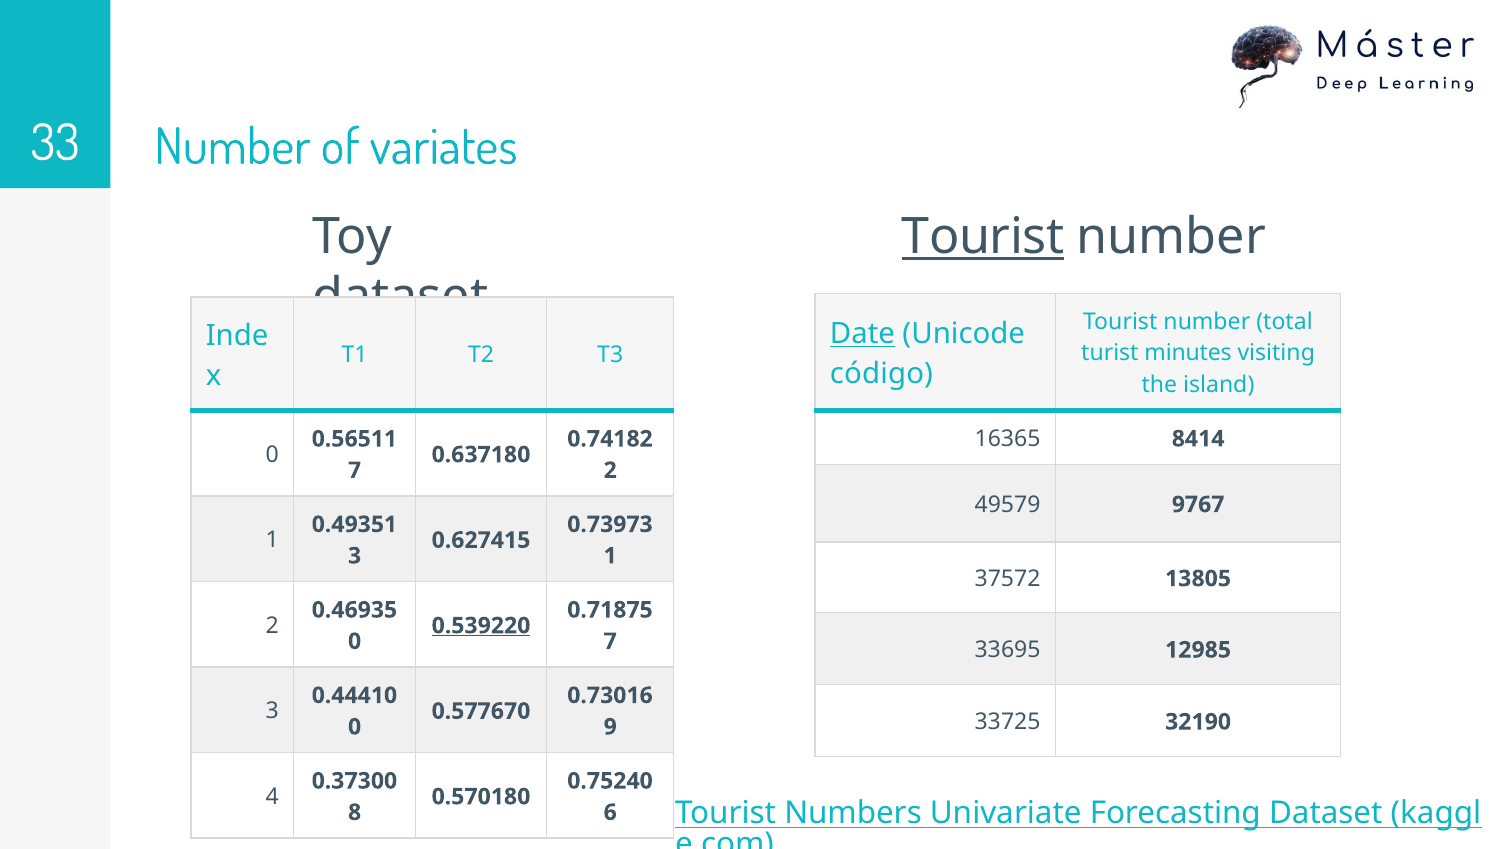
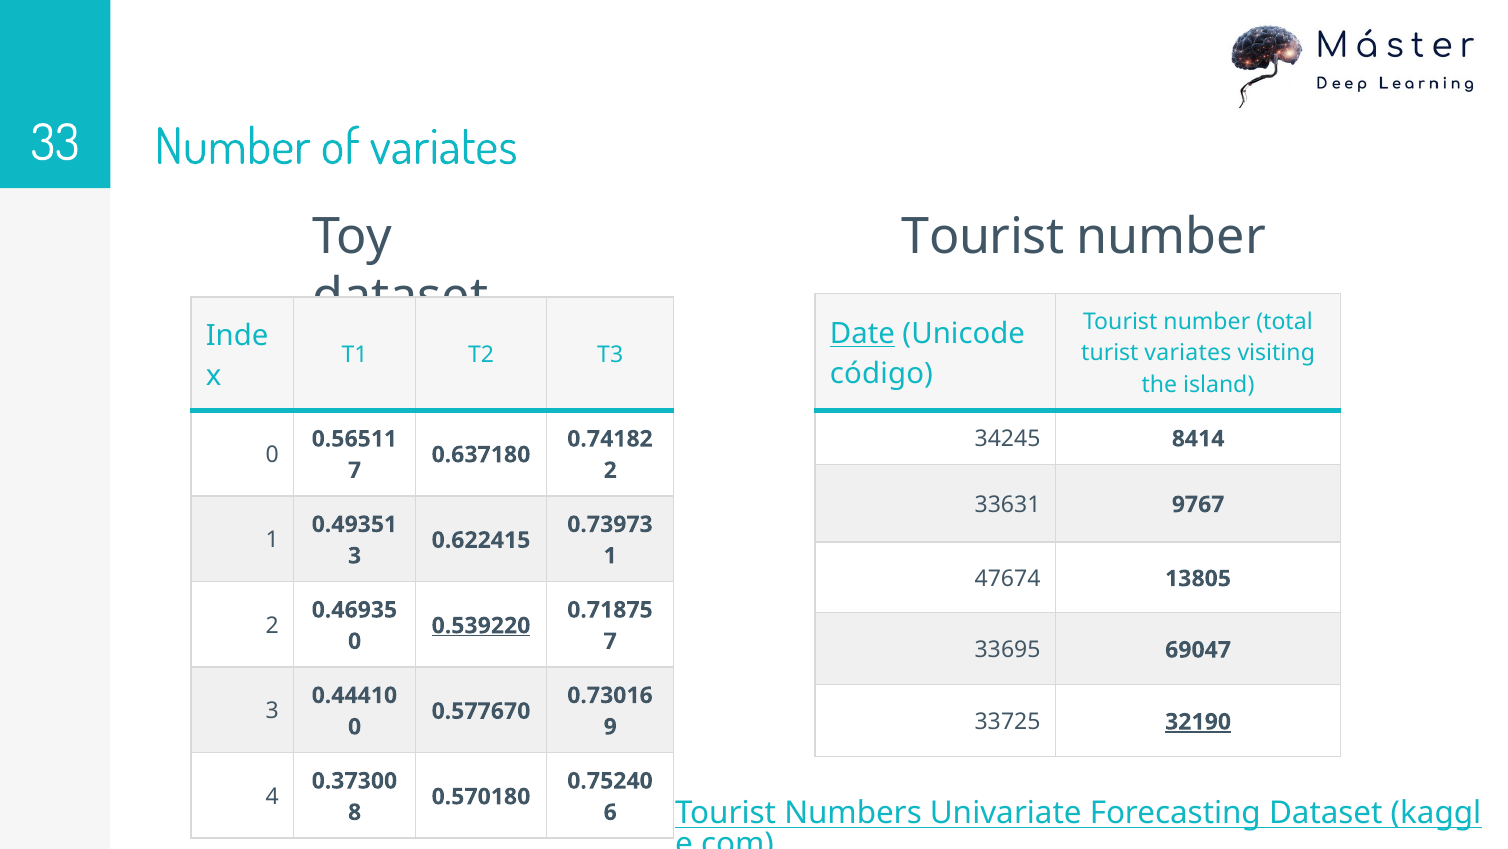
Tourist at (983, 237) underline: present -> none
turist minutes: minutes -> variates
16365: 16365 -> 34245
49579: 49579 -> 33631
0.627415: 0.627415 -> 0.622415
37572: 37572 -> 47674
12985: 12985 -> 69047
32190 underline: none -> present
